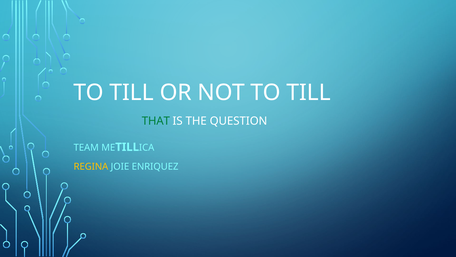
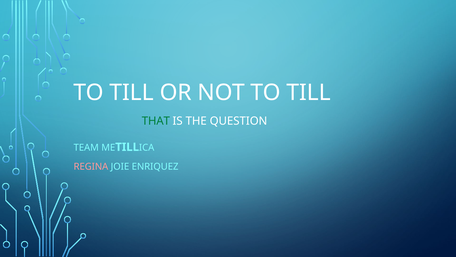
REGINA colour: yellow -> pink
